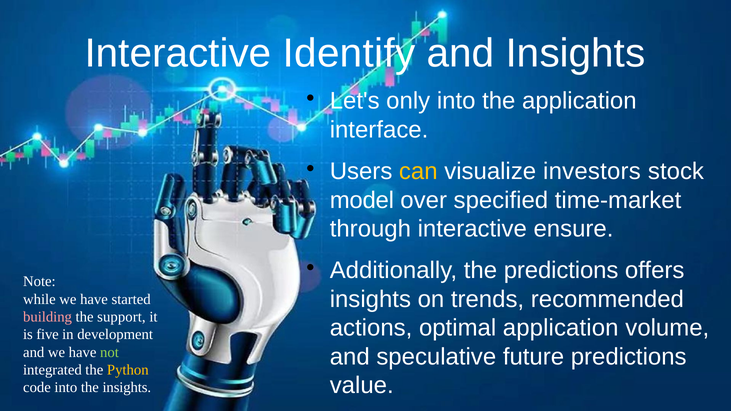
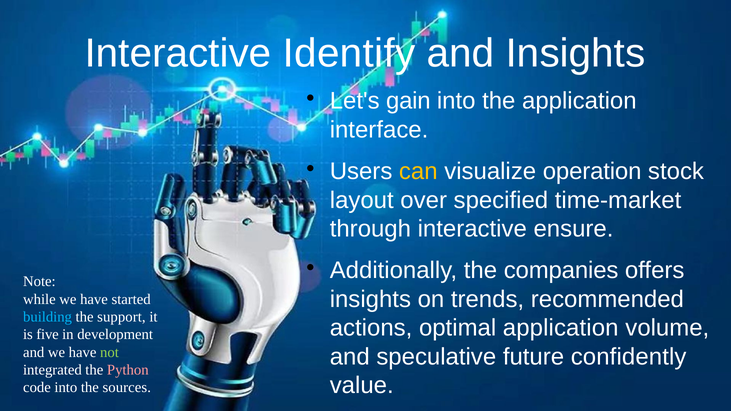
only: only -> gain
investors: investors -> operation
model: model -> layout
the predictions: predictions -> companies
building colour: pink -> light blue
future predictions: predictions -> confidently
Python colour: yellow -> pink
the insights: insights -> sources
